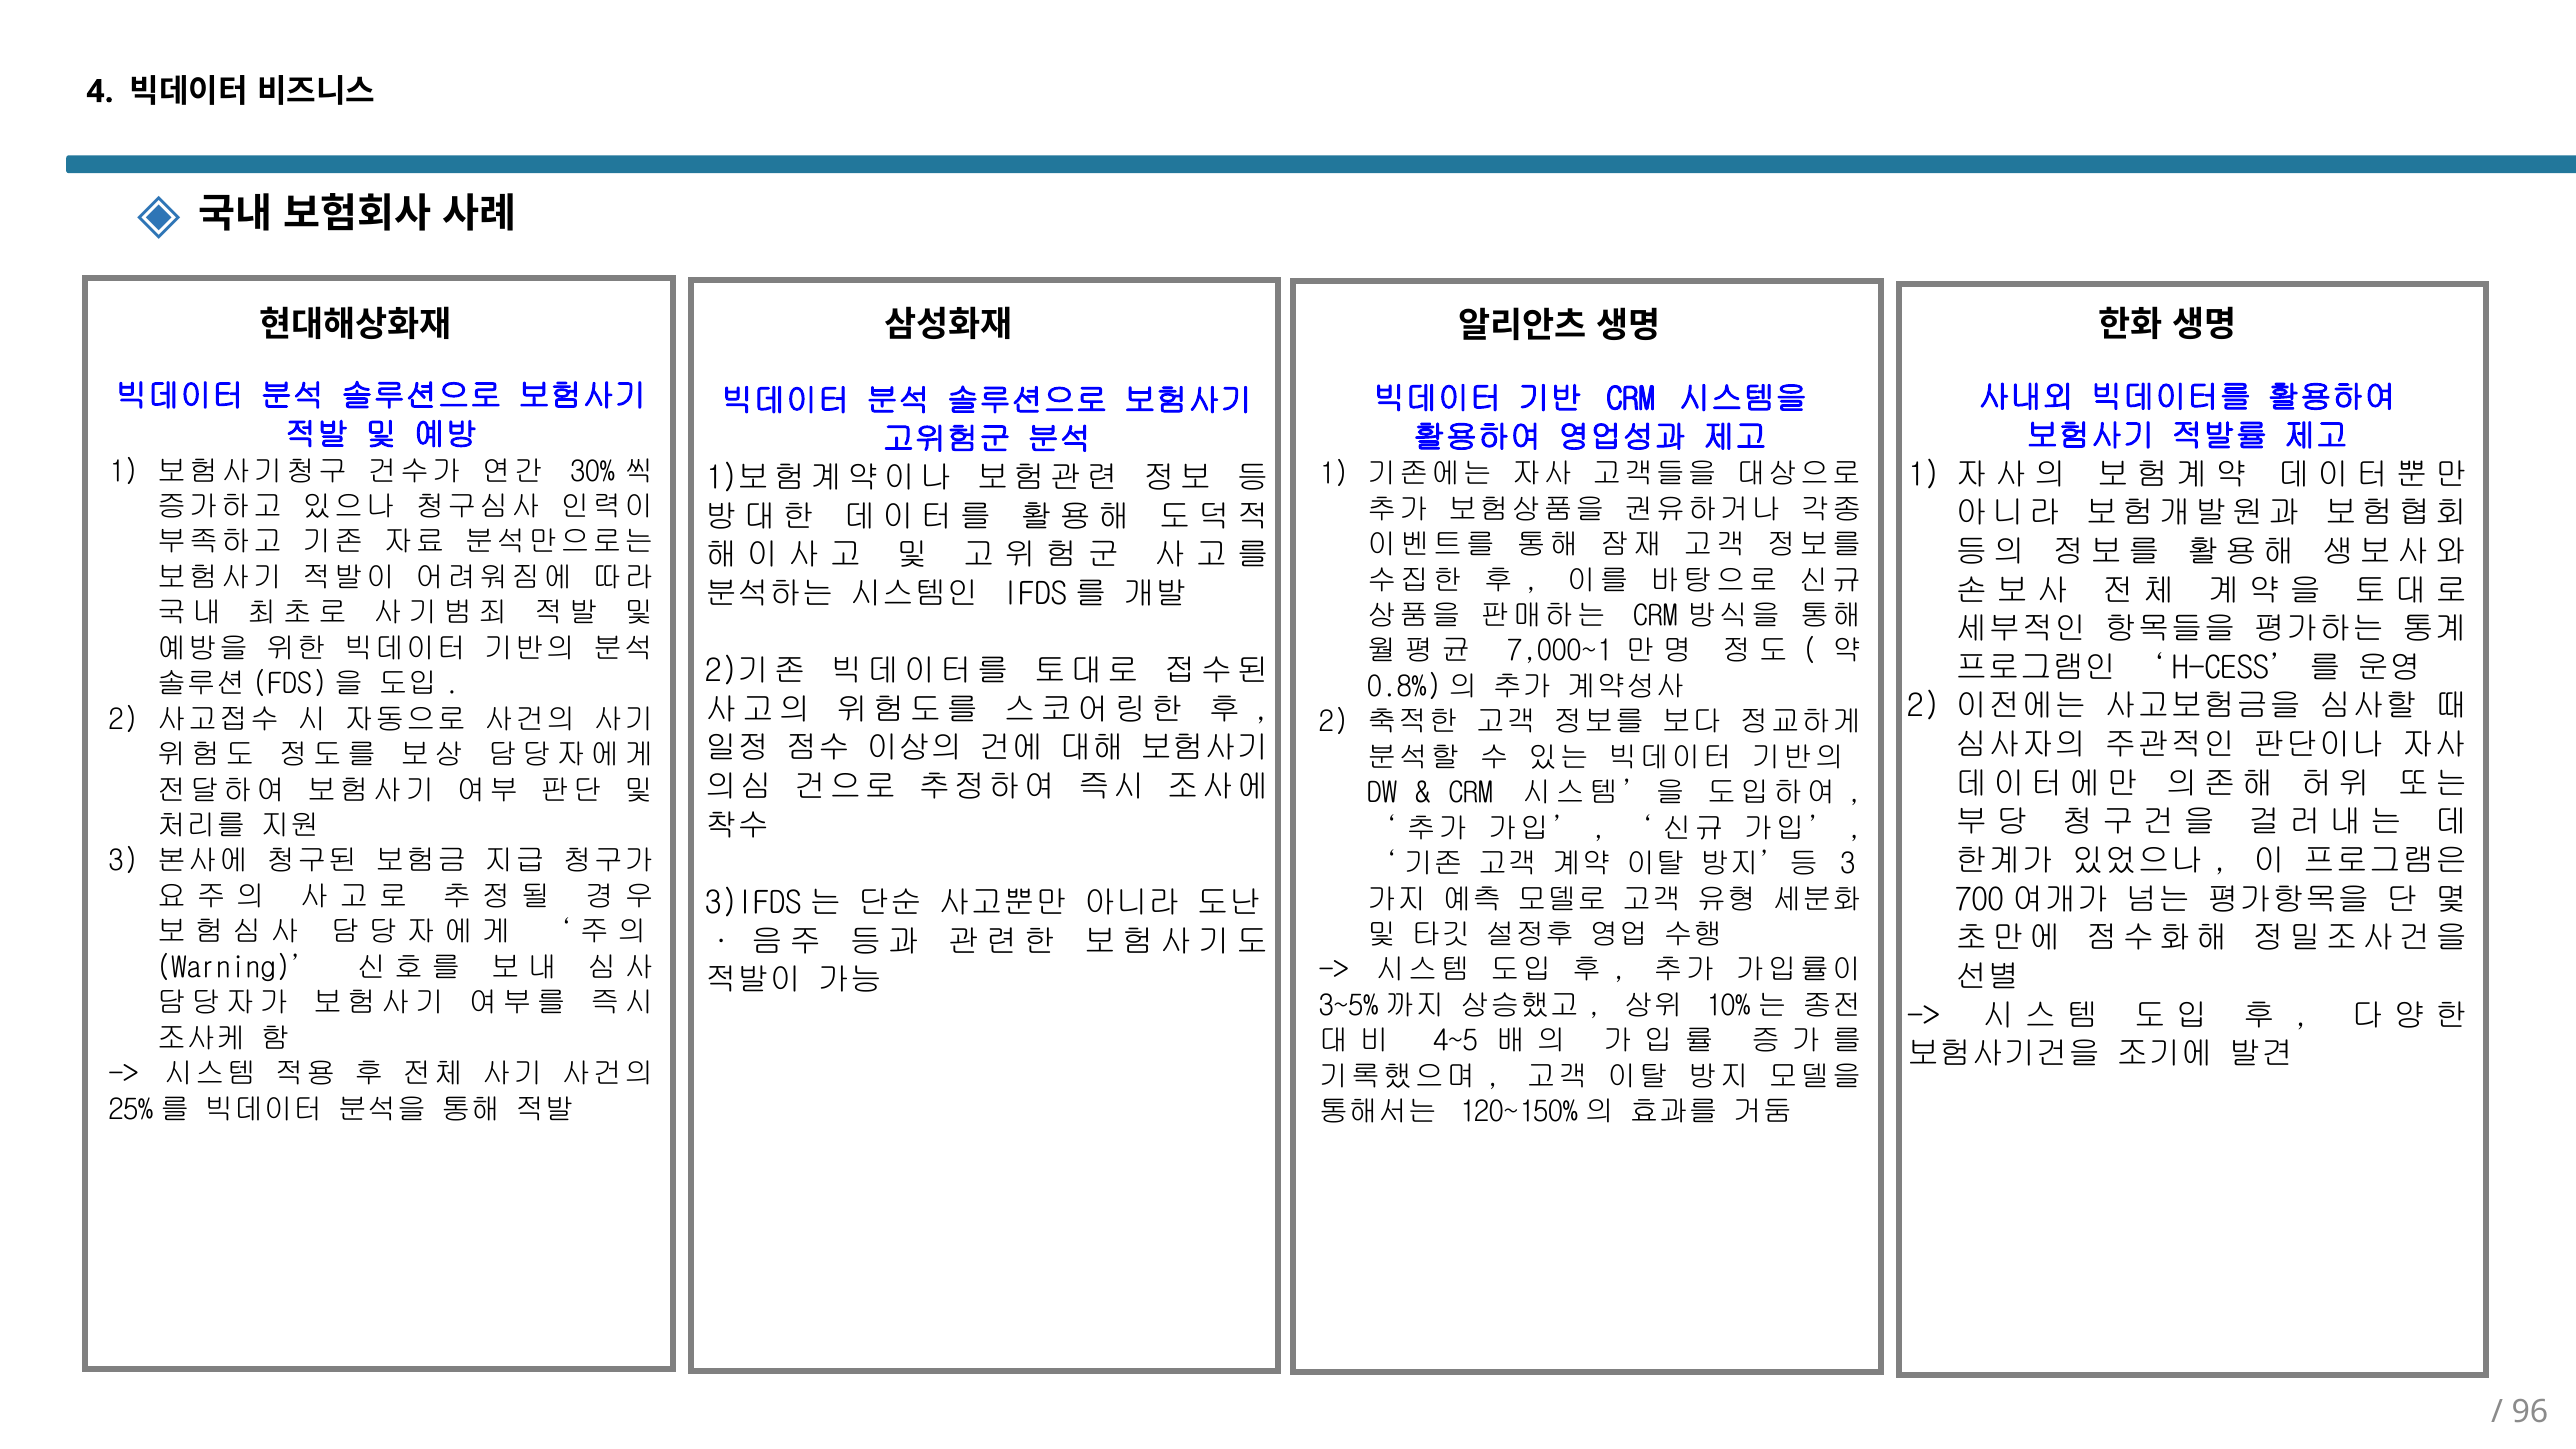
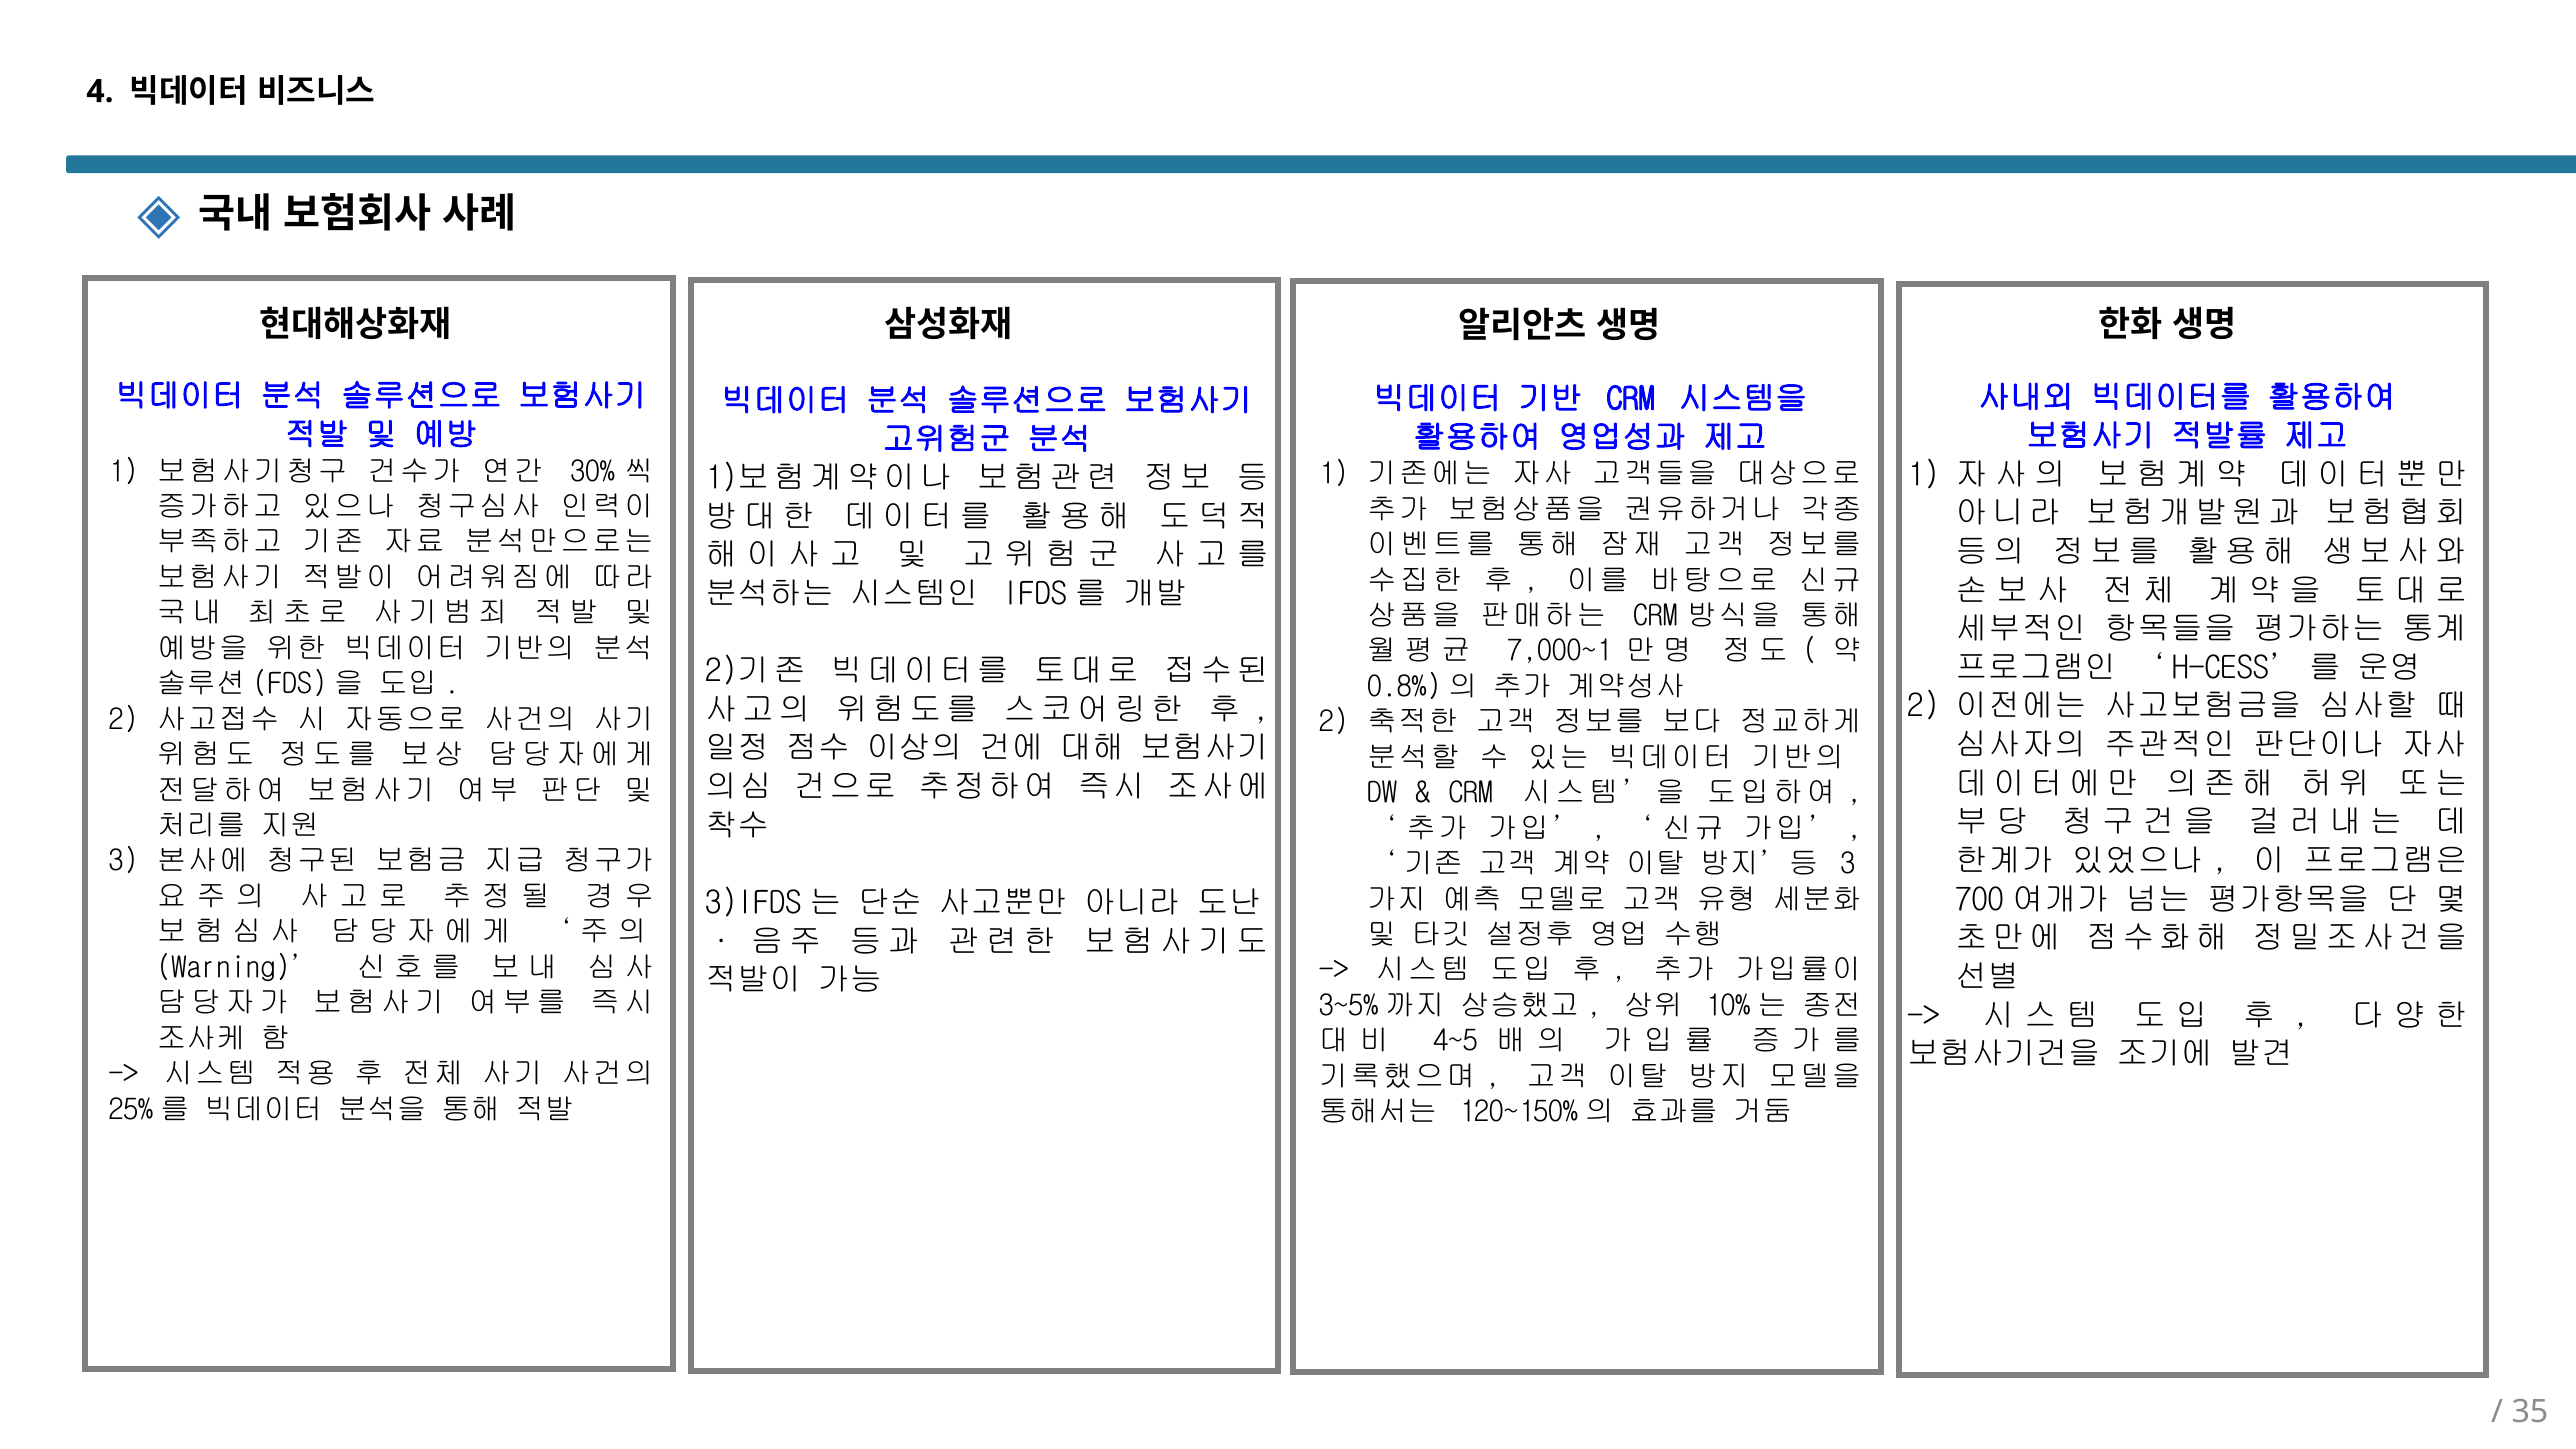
96: 96 -> 35
